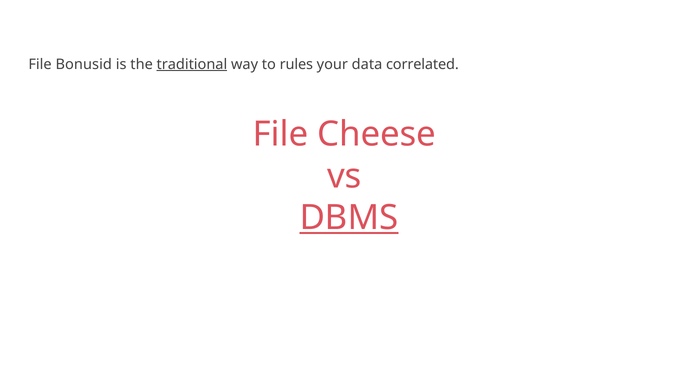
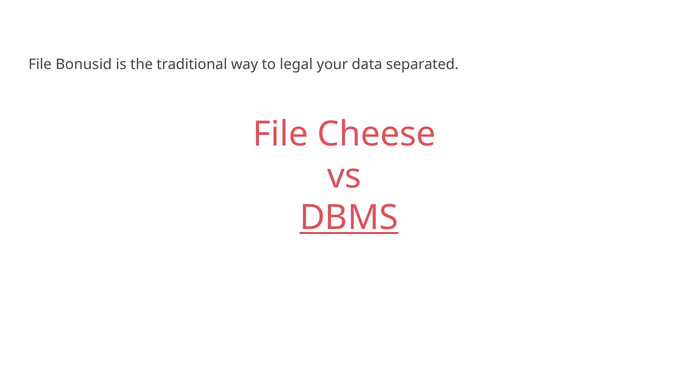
traditional underline: present -> none
rules: rules -> legal
correlated: correlated -> separated
